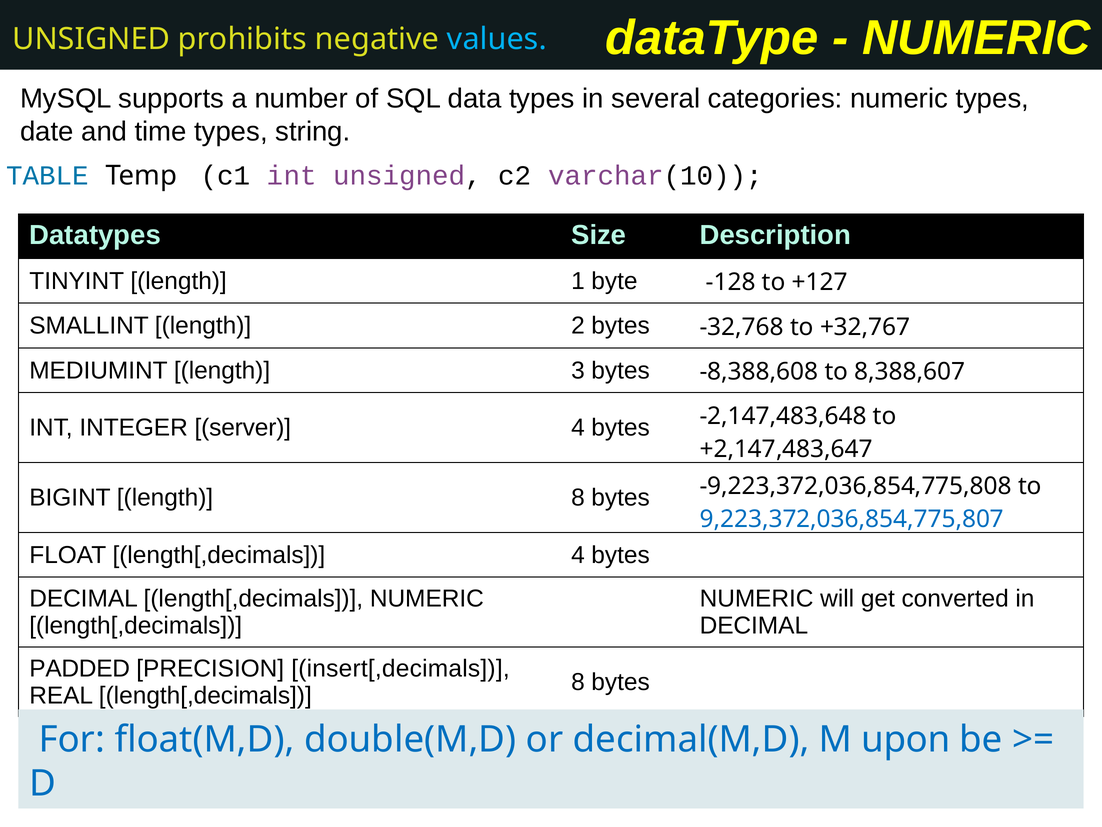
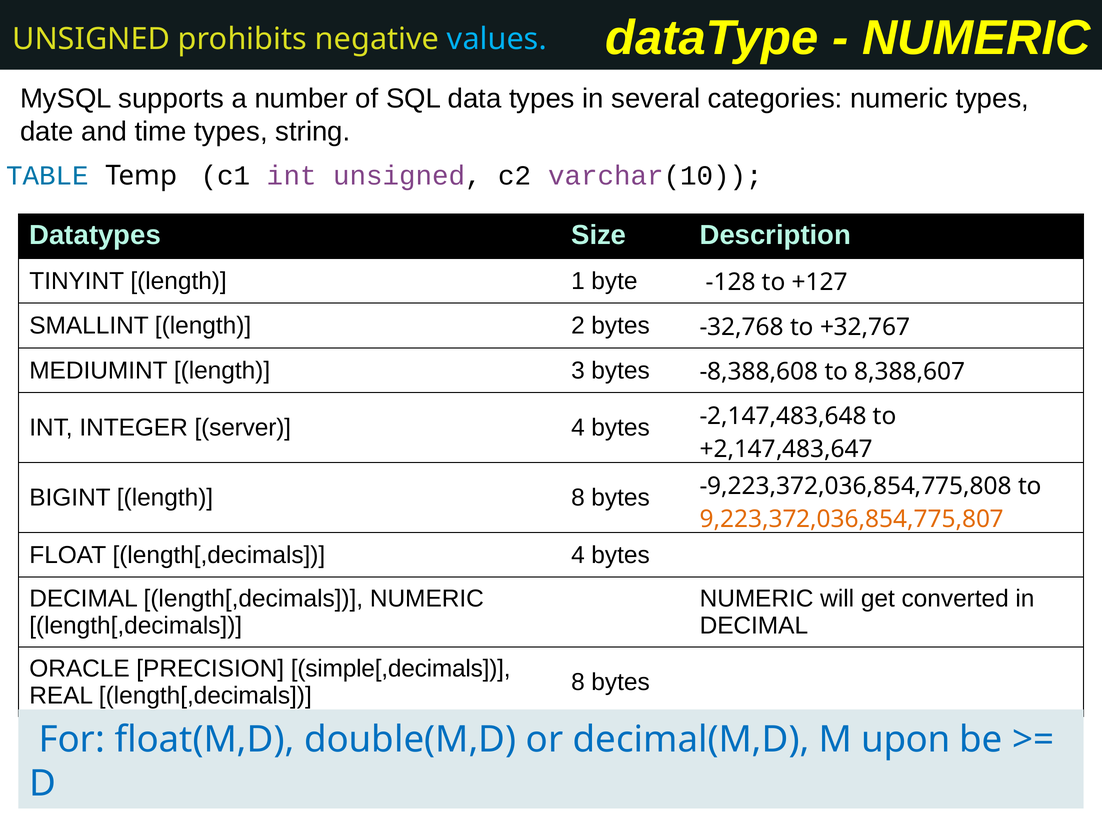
9,223,372,036,854,775,807 colour: blue -> orange
PADDED: PADDED -> ORACLE
insert[,decimals: insert[,decimals -> simple[,decimals
